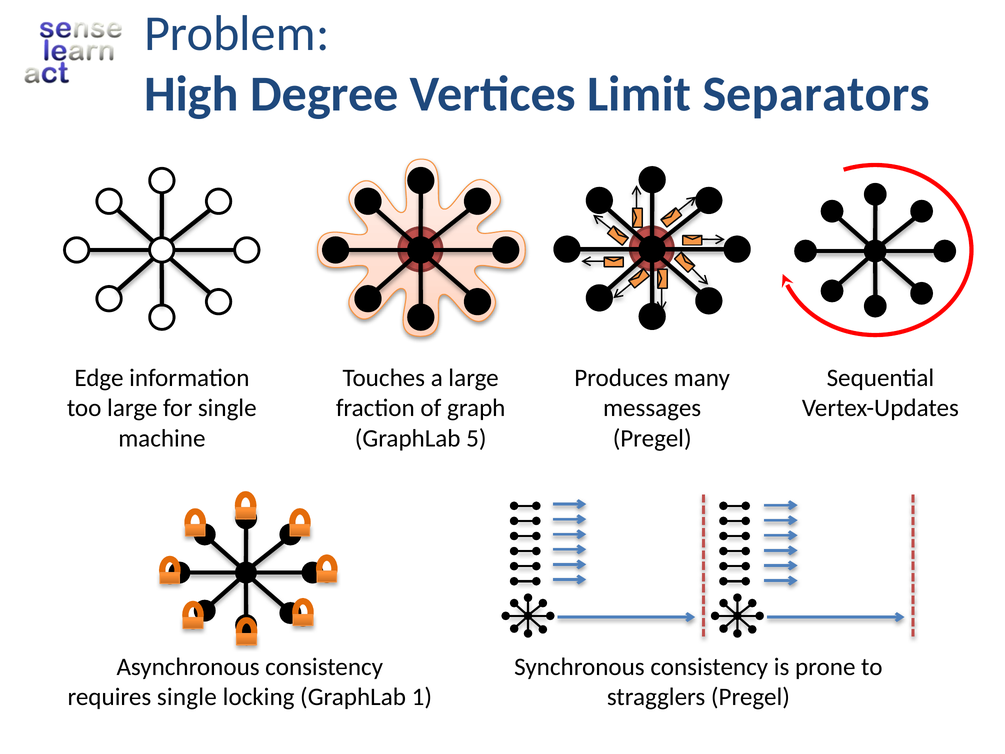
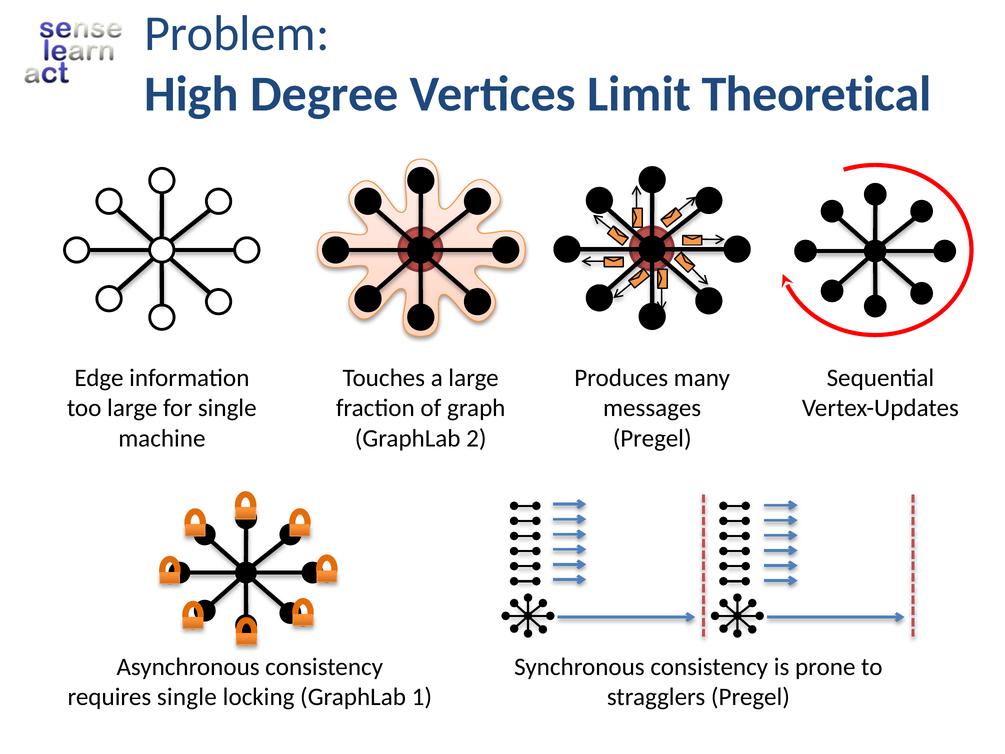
Separators: Separators -> Theoretical
5: 5 -> 2
